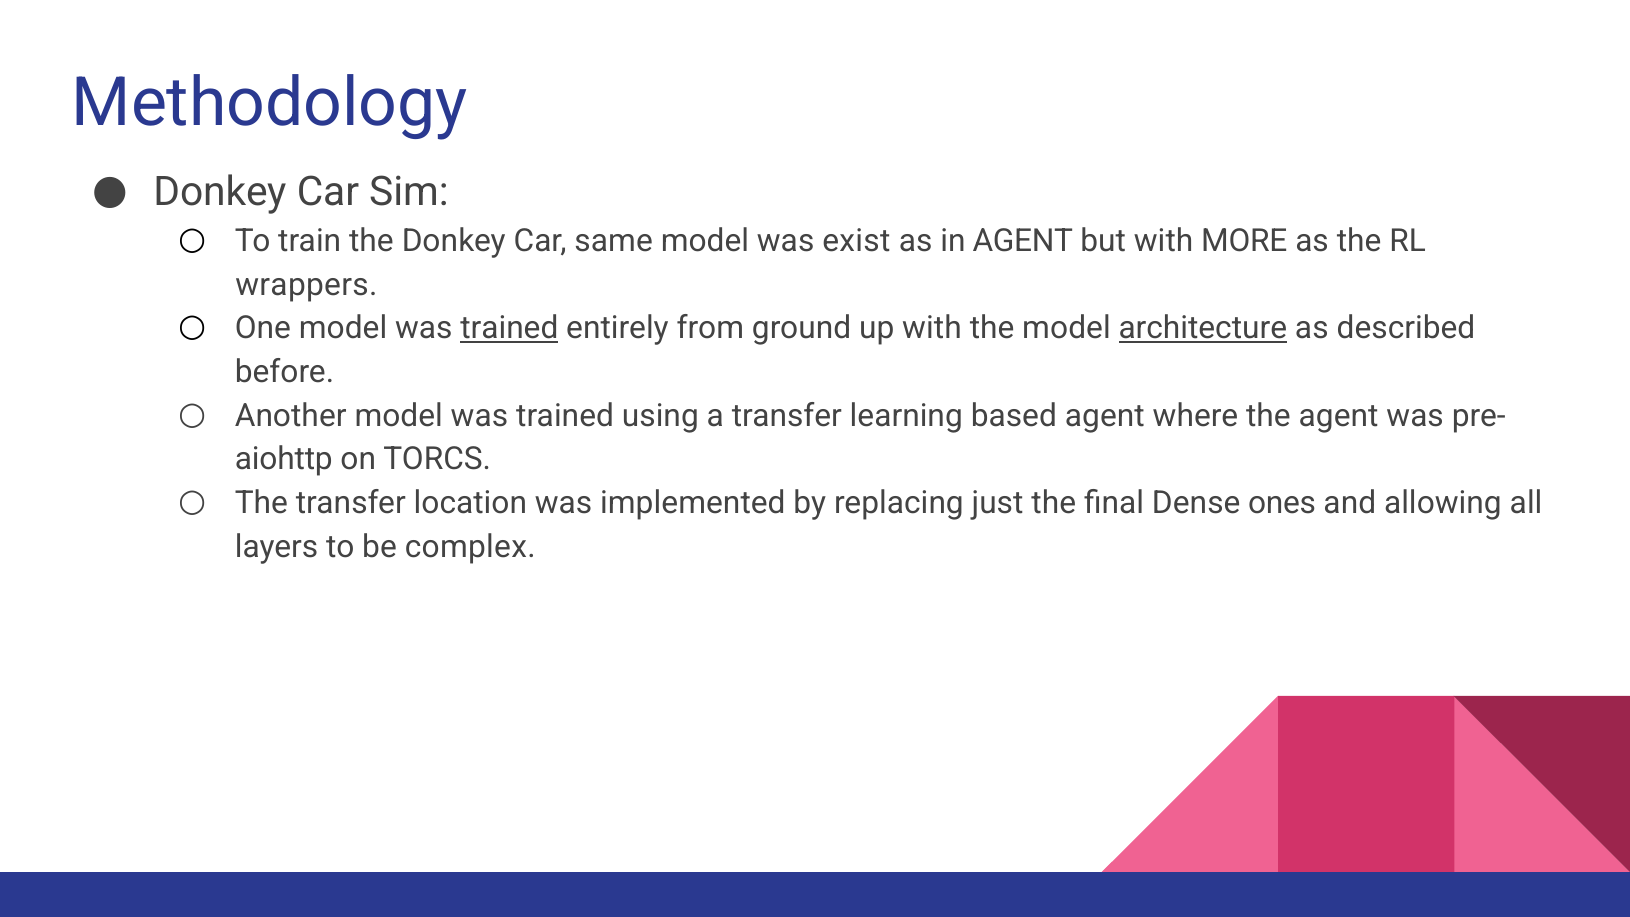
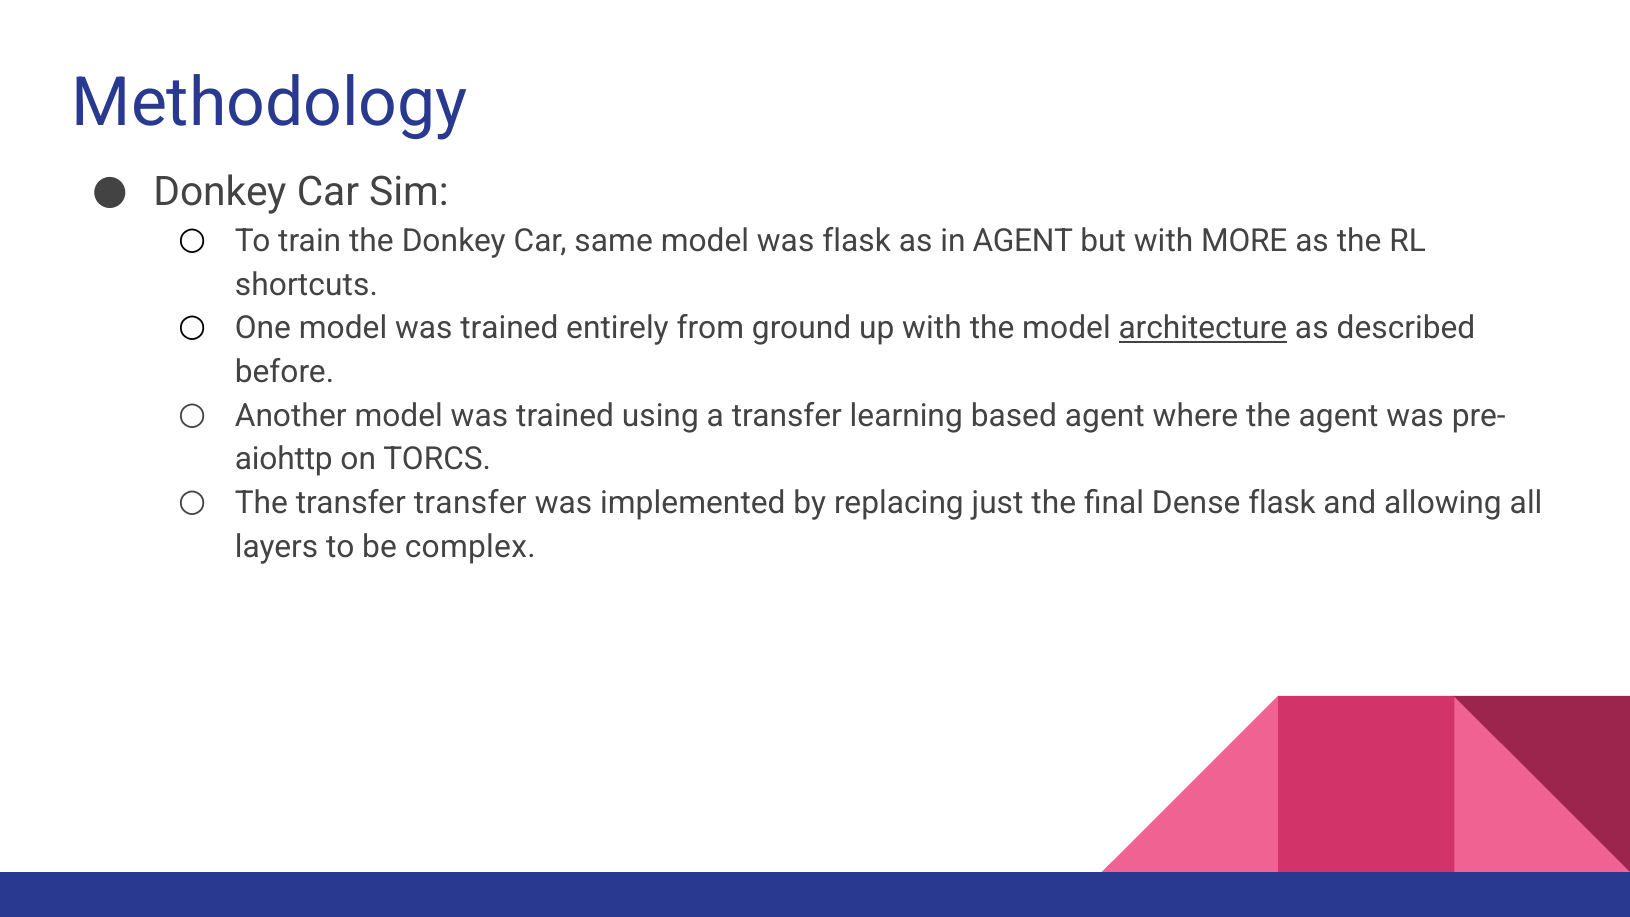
was exist: exist -> flask
wrappers: wrappers -> shortcuts
trained at (509, 328) underline: present -> none
transfer location: location -> transfer
Dense ones: ones -> flask
